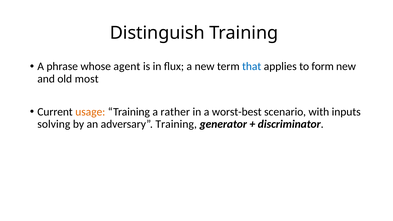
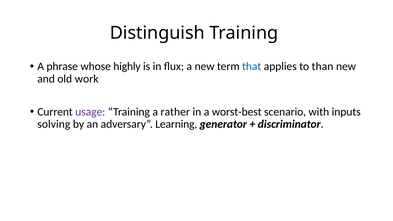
agent: agent -> highly
form: form -> than
most: most -> work
usage colour: orange -> purple
adversary Training: Training -> Learning
